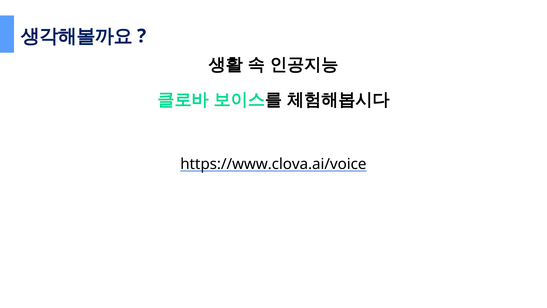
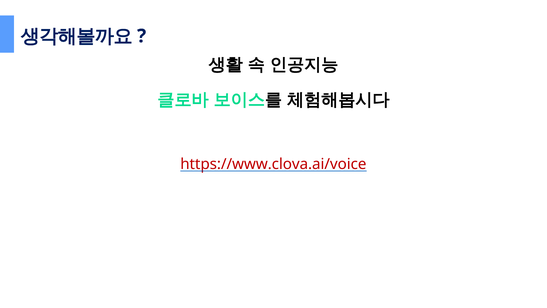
https://www.clova.ai/voice colour: black -> red
